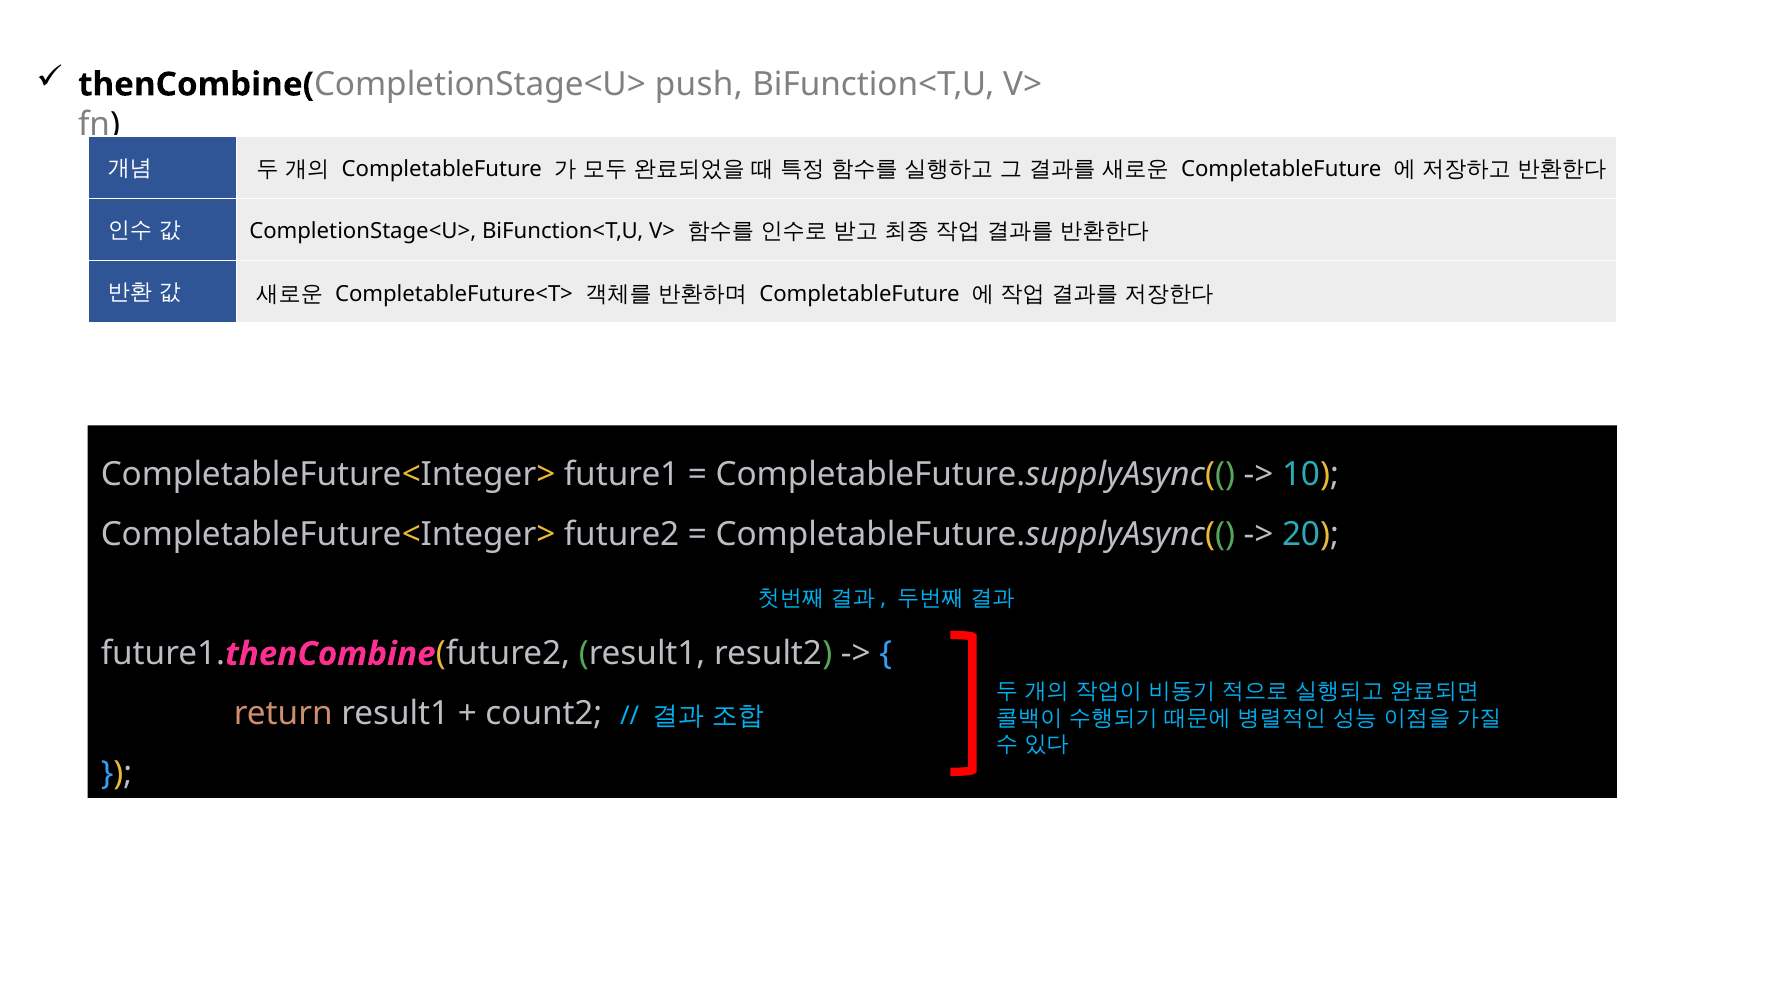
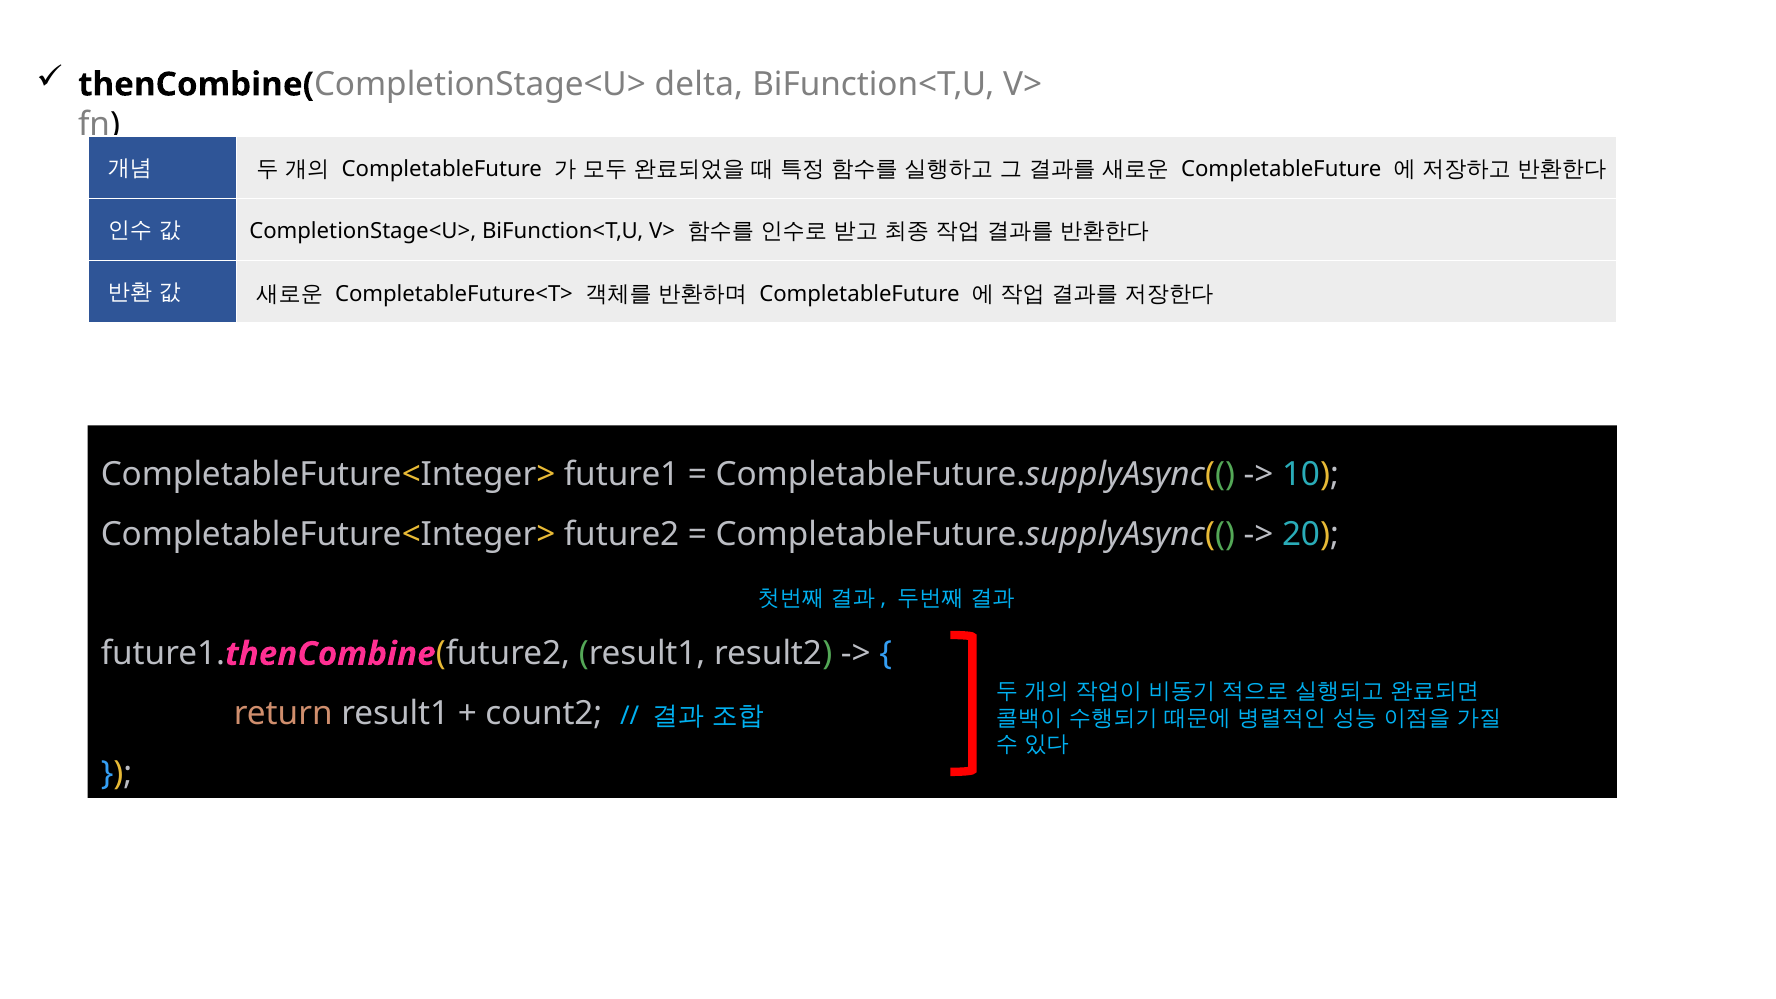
push: push -> delta
